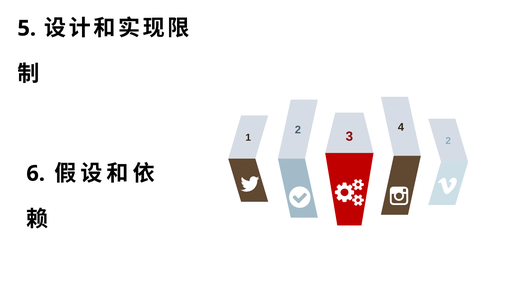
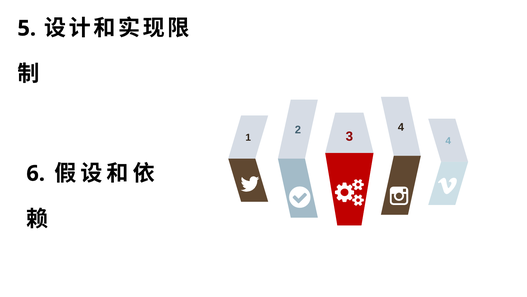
1 2: 2 -> 4
